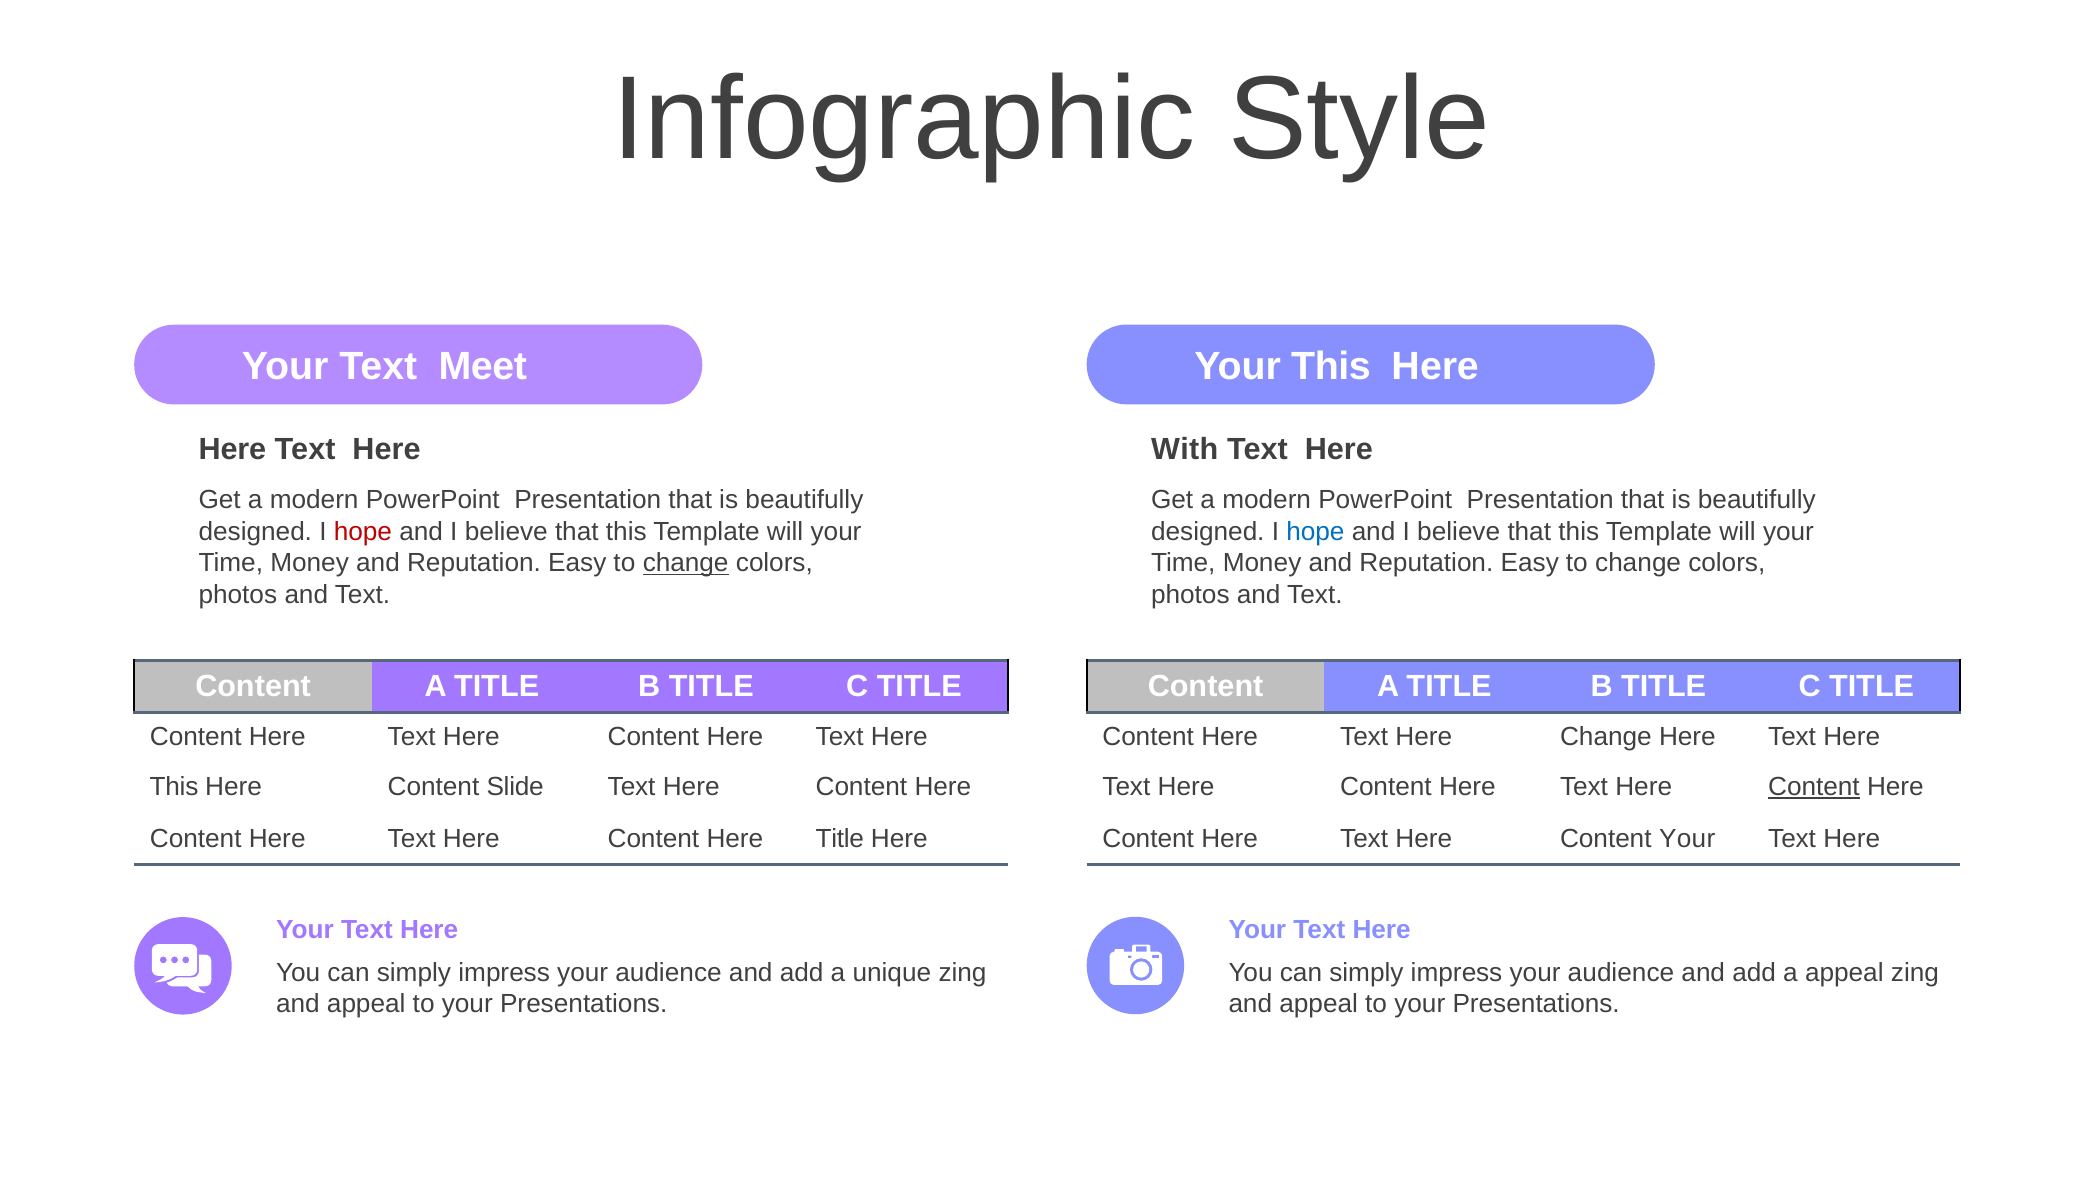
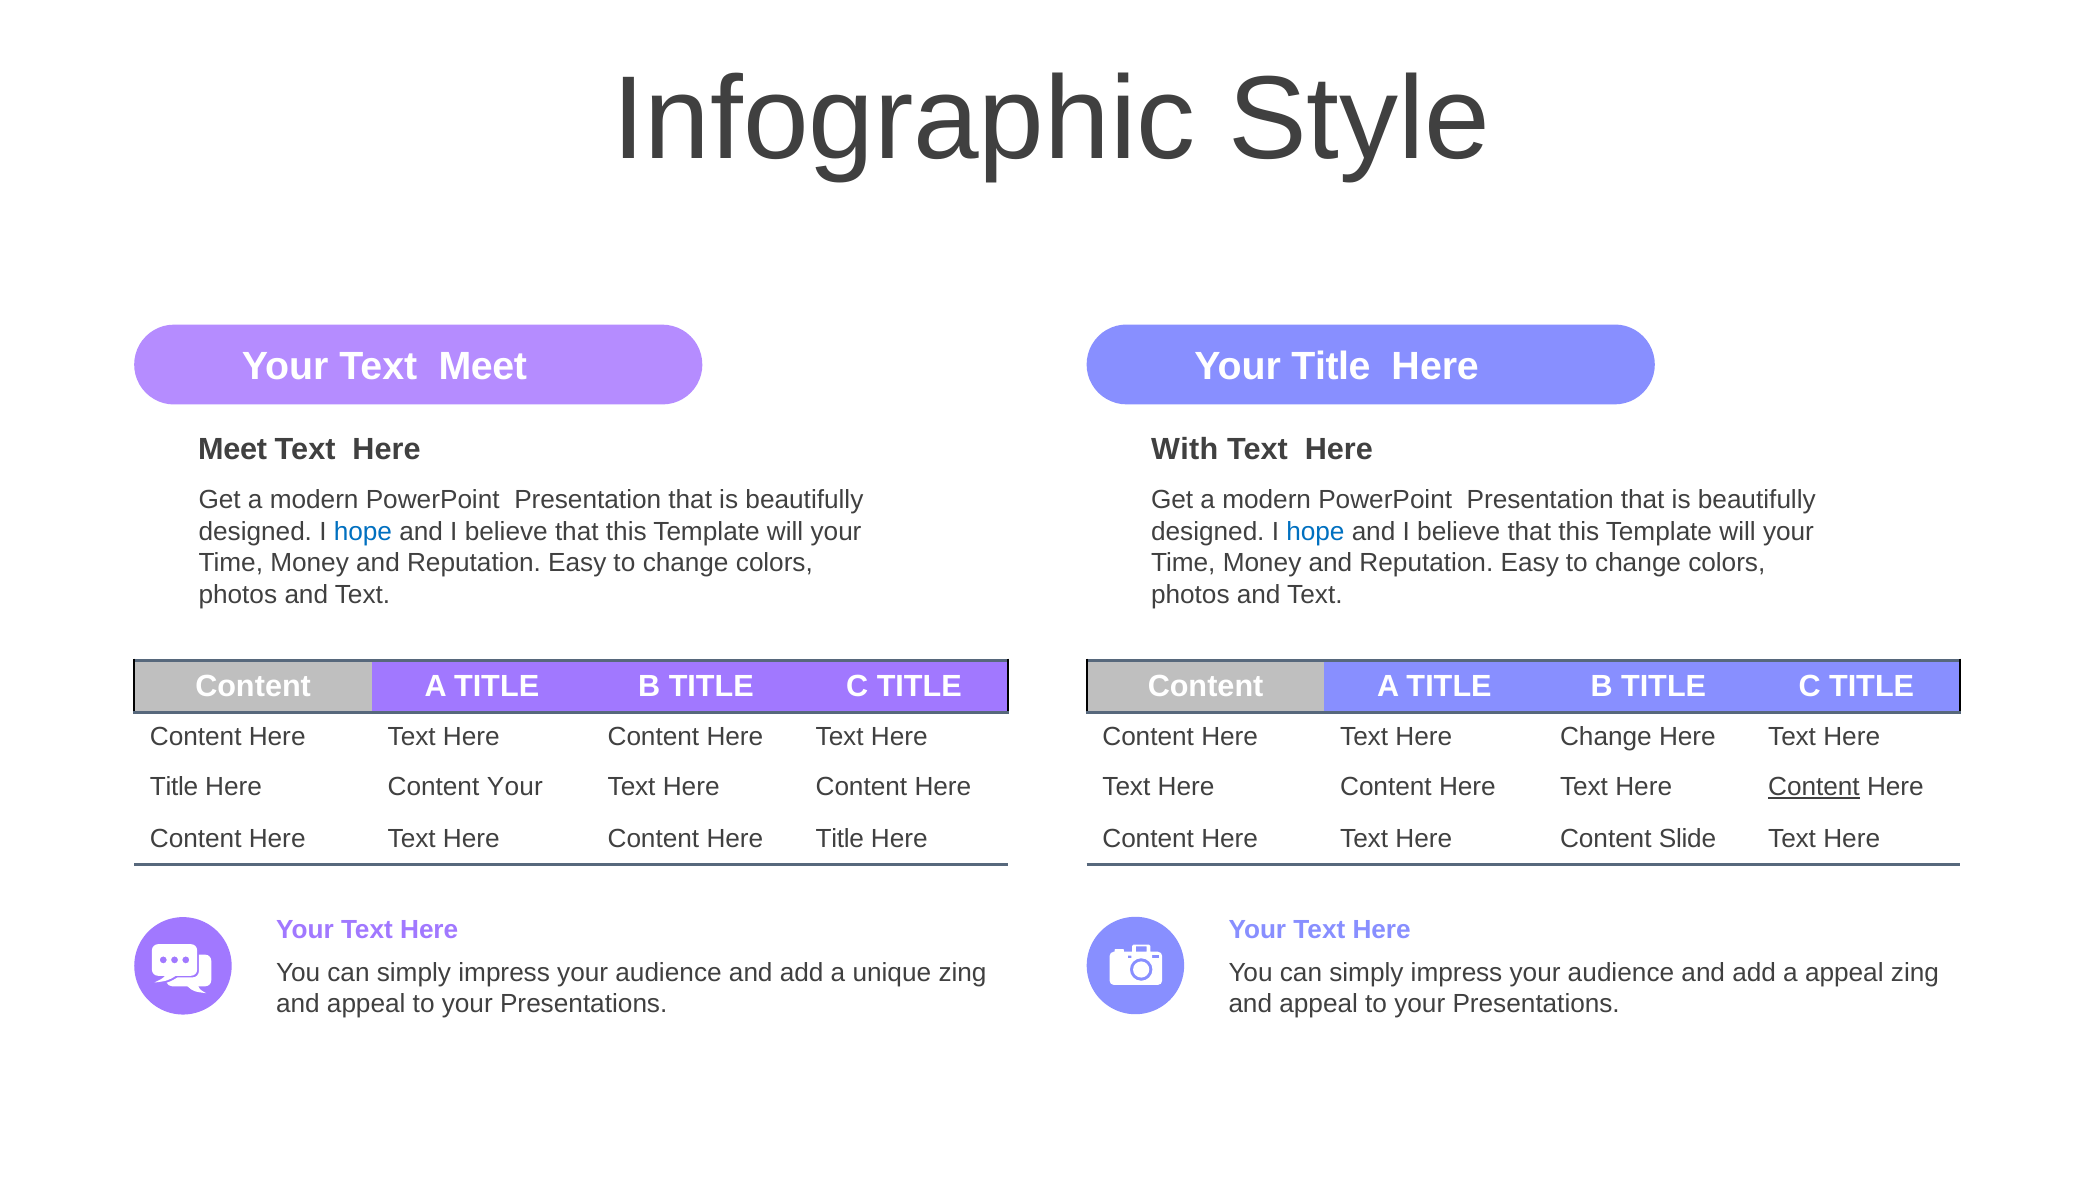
Your This: This -> Title
Here at (232, 450): Here -> Meet
hope at (363, 532) colour: red -> blue
change at (686, 563) underline: present -> none
This at (174, 787): This -> Title
Content Slide: Slide -> Your
Content Your: Your -> Slide
